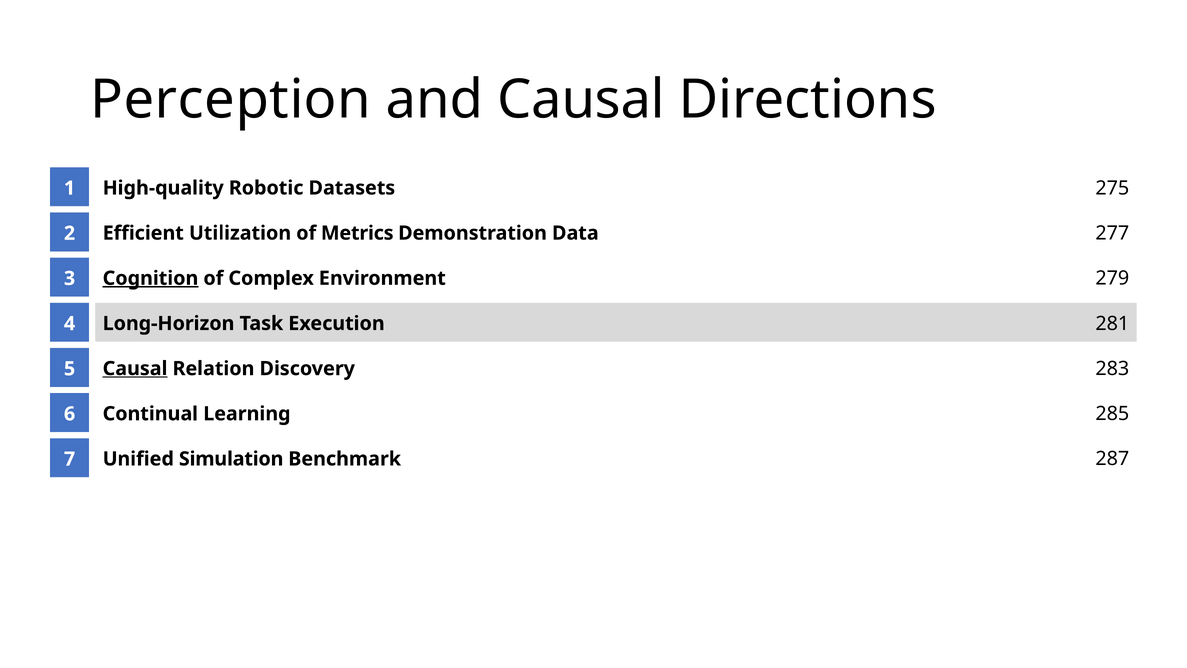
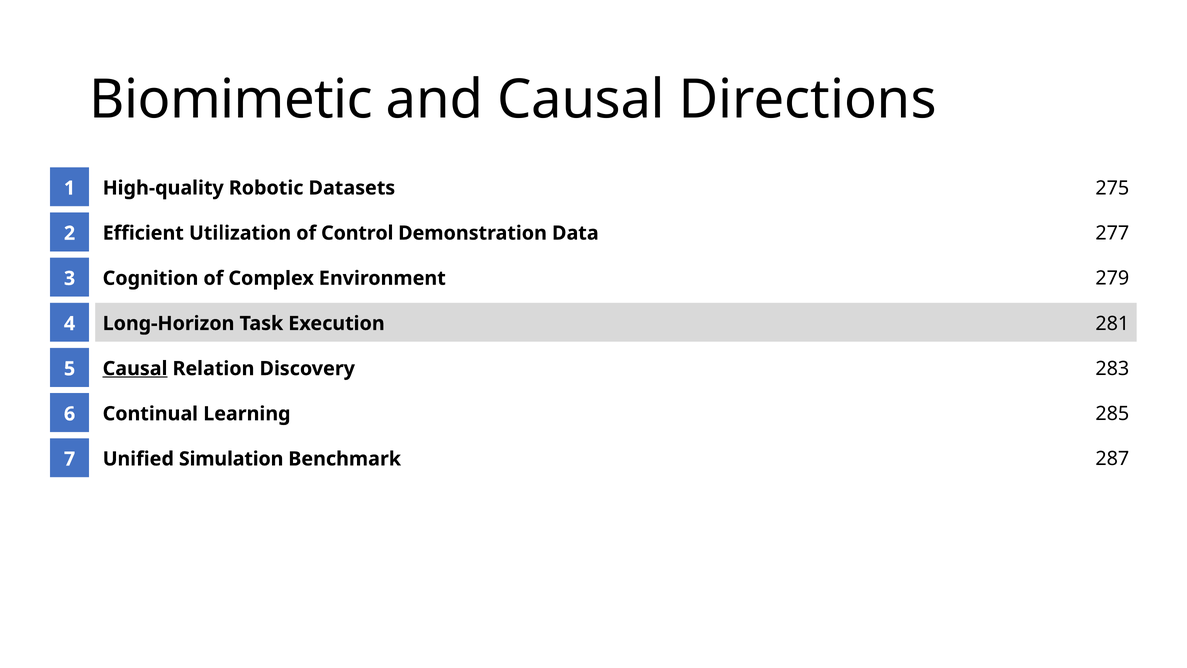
Perception: Perception -> Biomimetic
Metrics: Metrics -> Control
Cognition underline: present -> none
